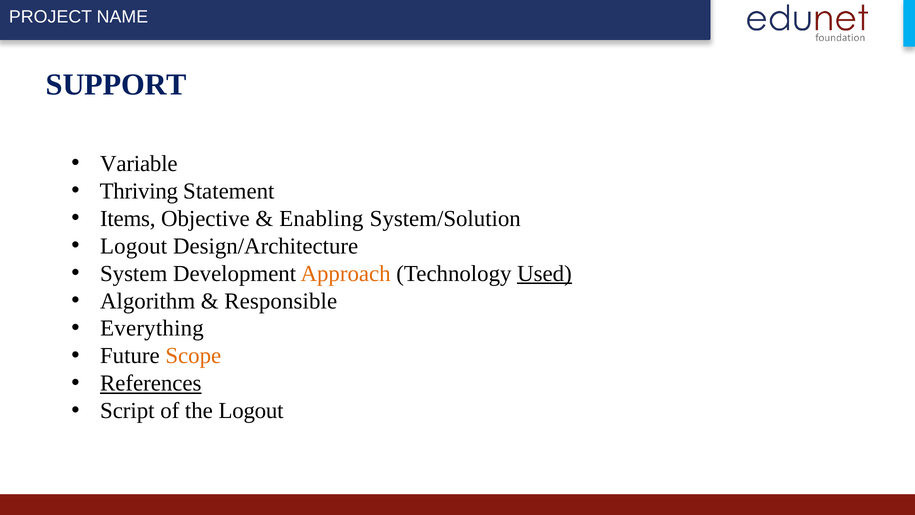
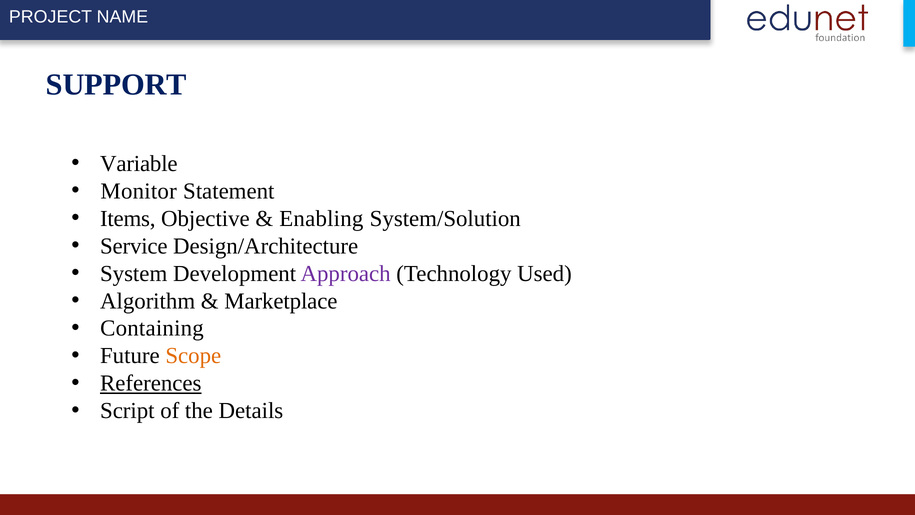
Thriving: Thriving -> Monitor
Logout at (134, 246): Logout -> Service
Approach colour: orange -> purple
Used underline: present -> none
Responsible: Responsible -> Marketplace
Everything: Everything -> Containing
the Logout: Logout -> Details
